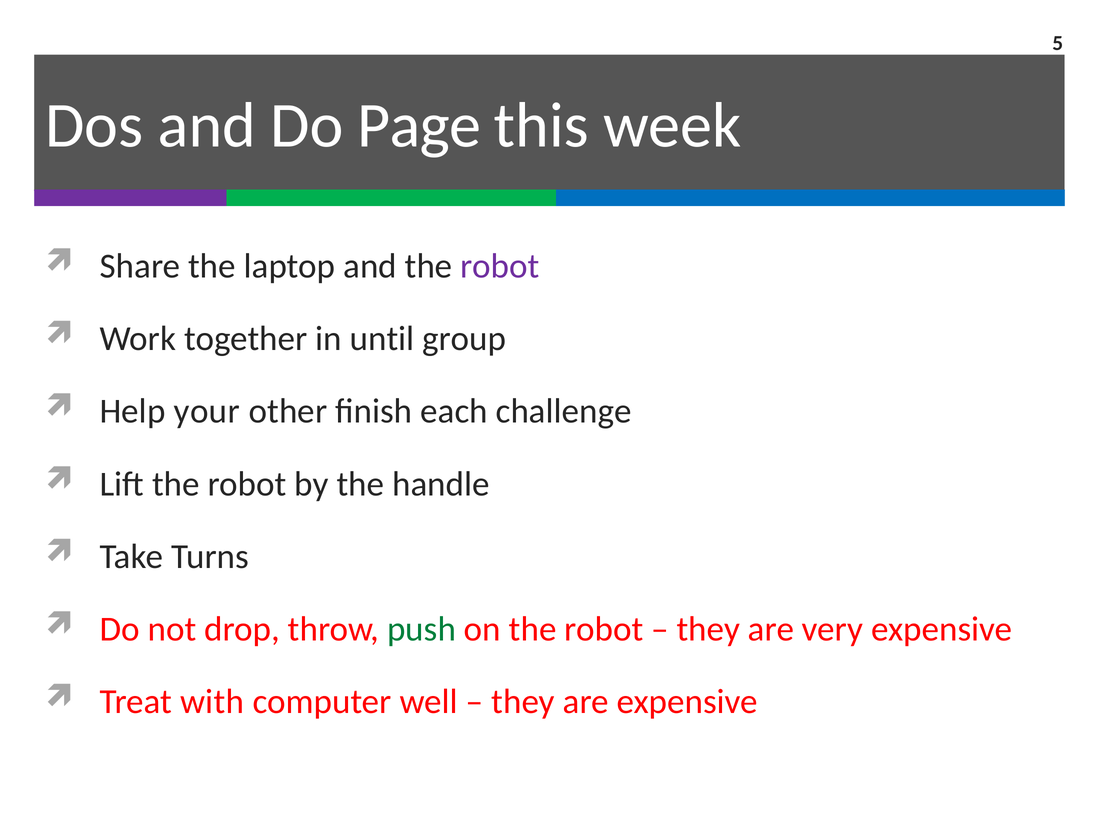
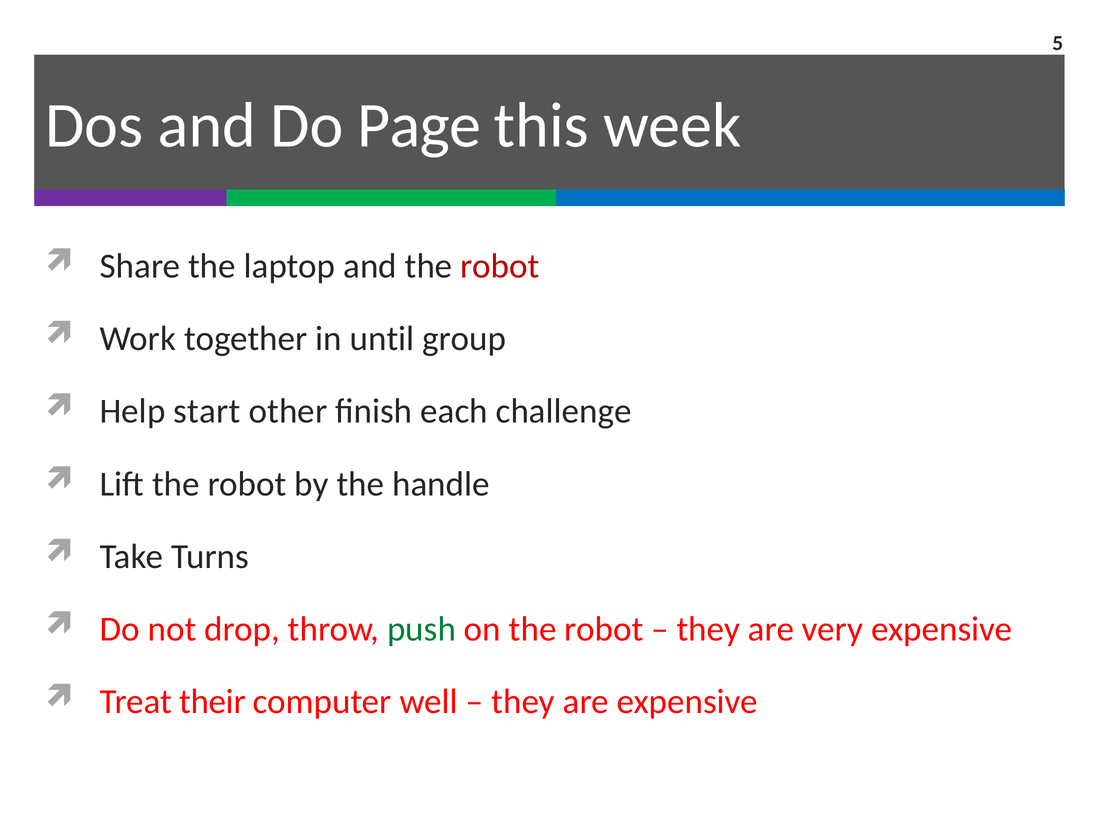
robot at (500, 266) colour: purple -> red
your: your -> start
with: with -> their
